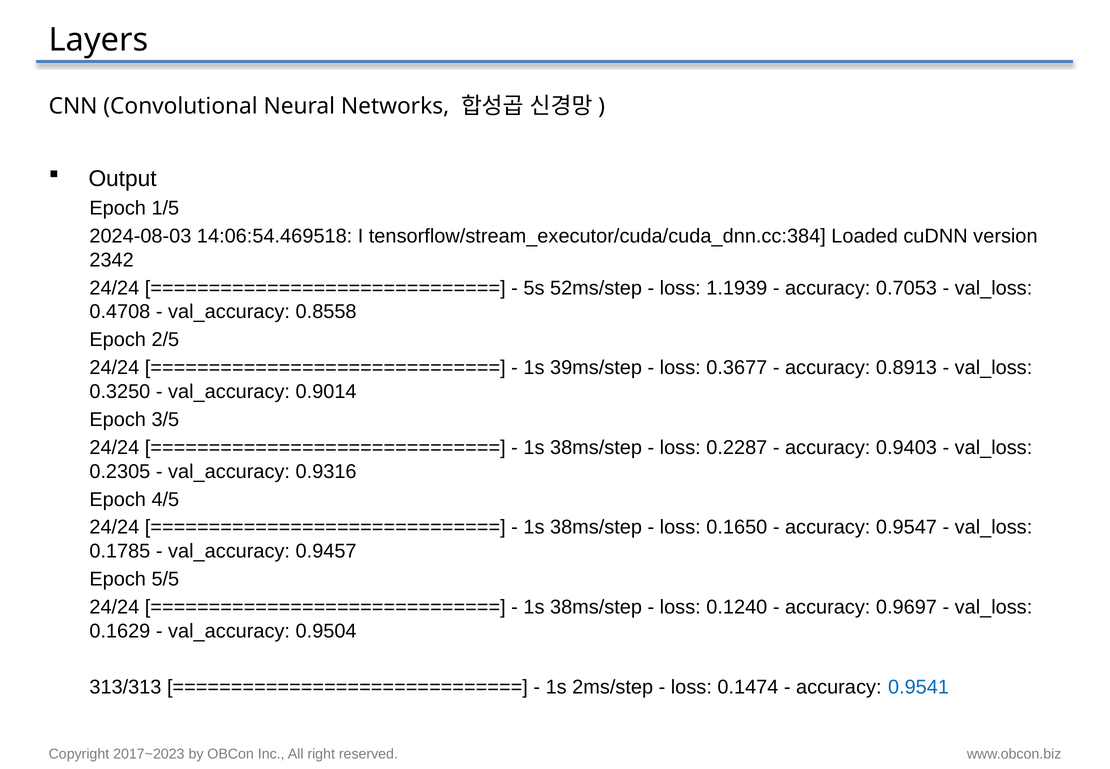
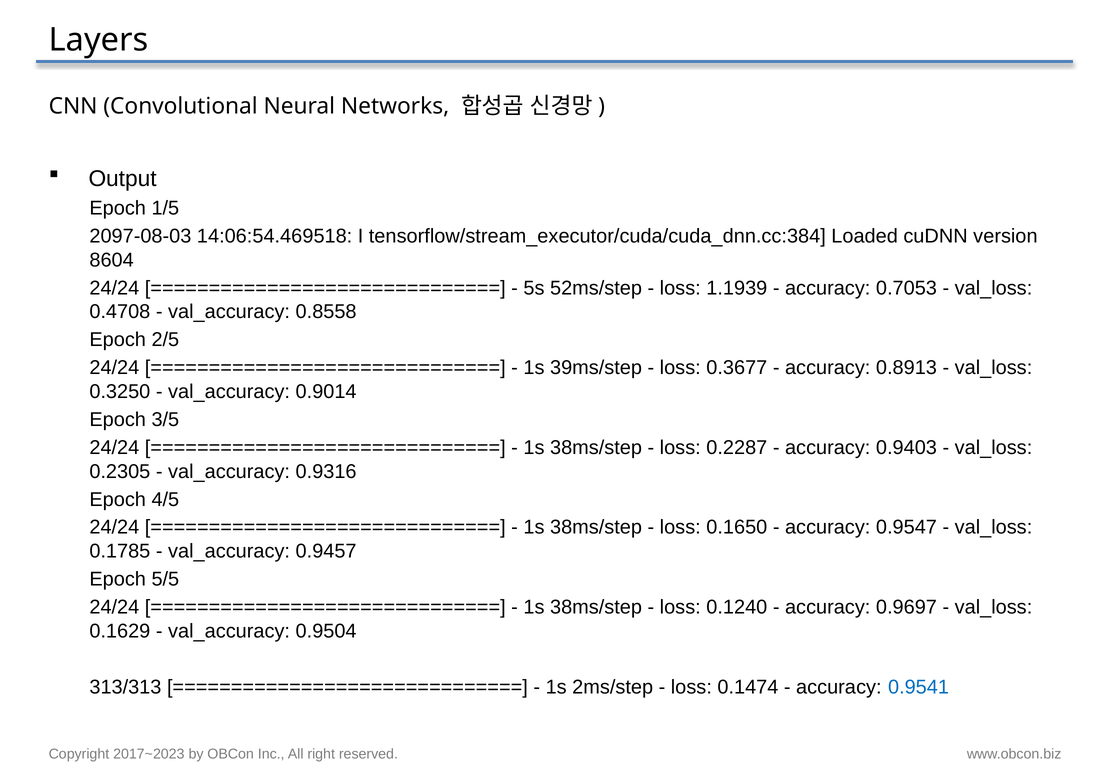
2024-08-03: 2024-08-03 -> 2097-08-03
2342: 2342 -> 8604
